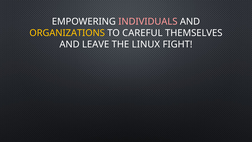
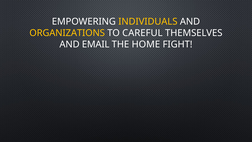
INDIVIDUALS colour: pink -> yellow
LEAVE: LEAVE -> EMAIL
LINUX: LINUX -> HOME
